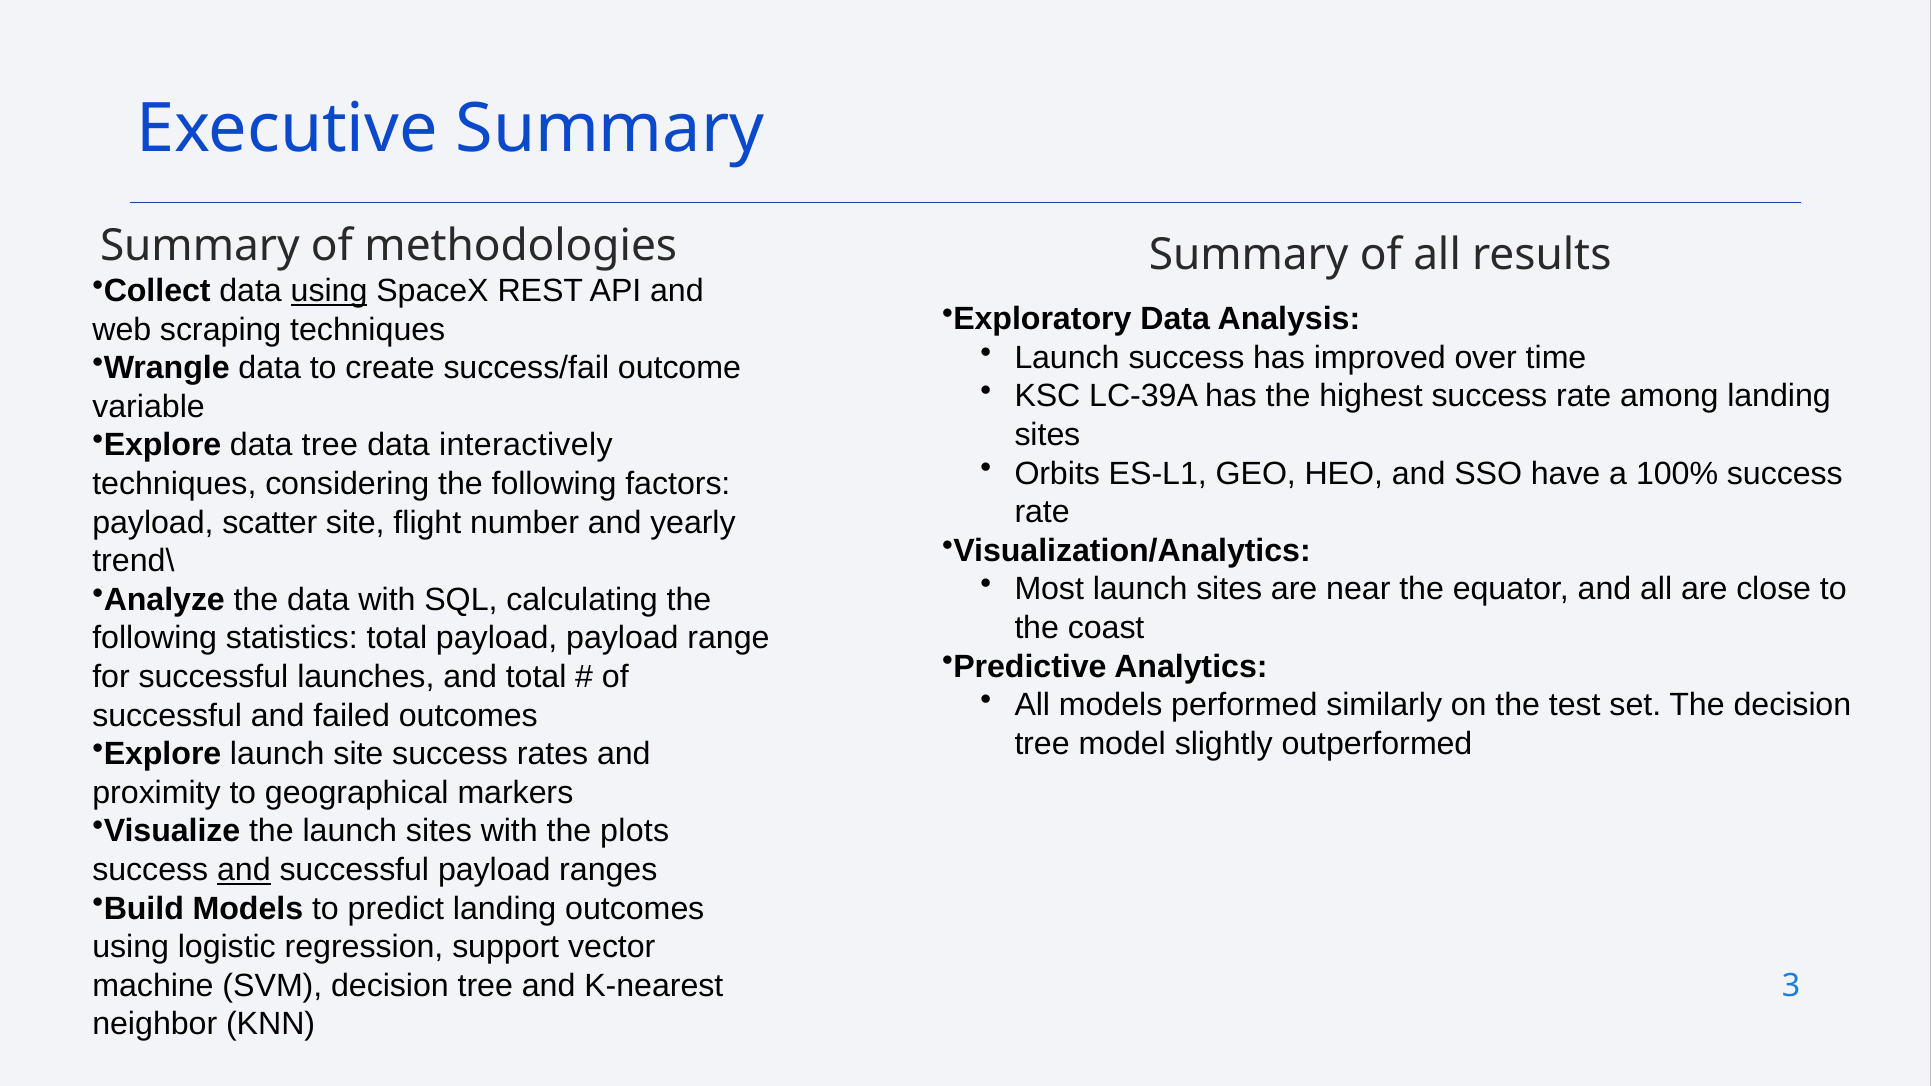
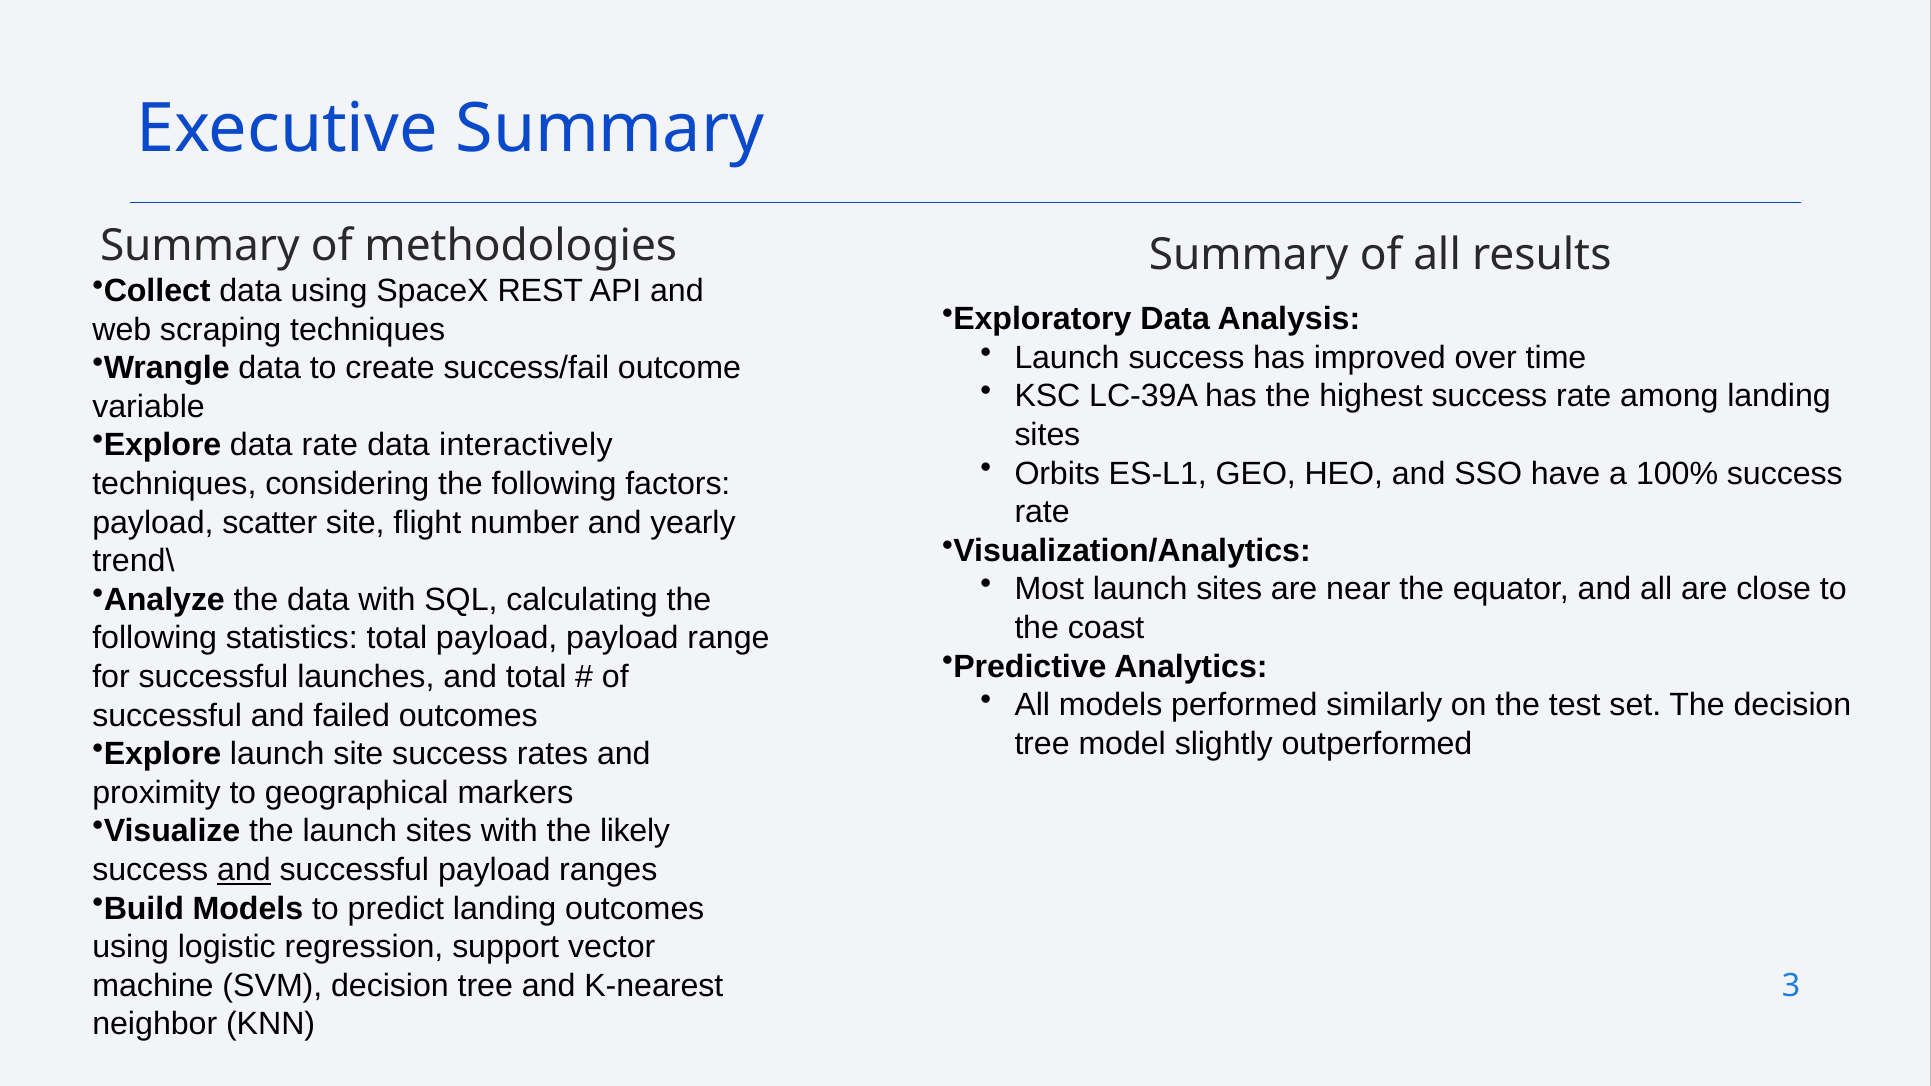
using at (329, 291) underline: present -> none
data tree: tree -> rate
plots: plots -> likely
